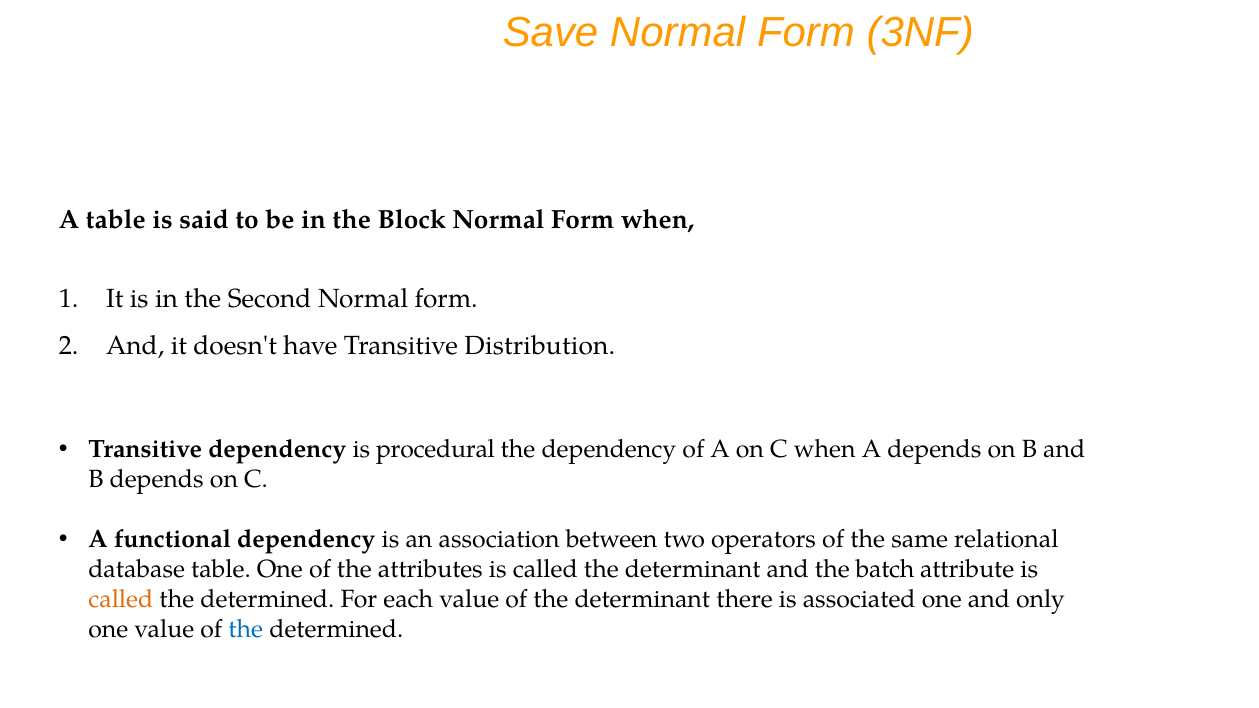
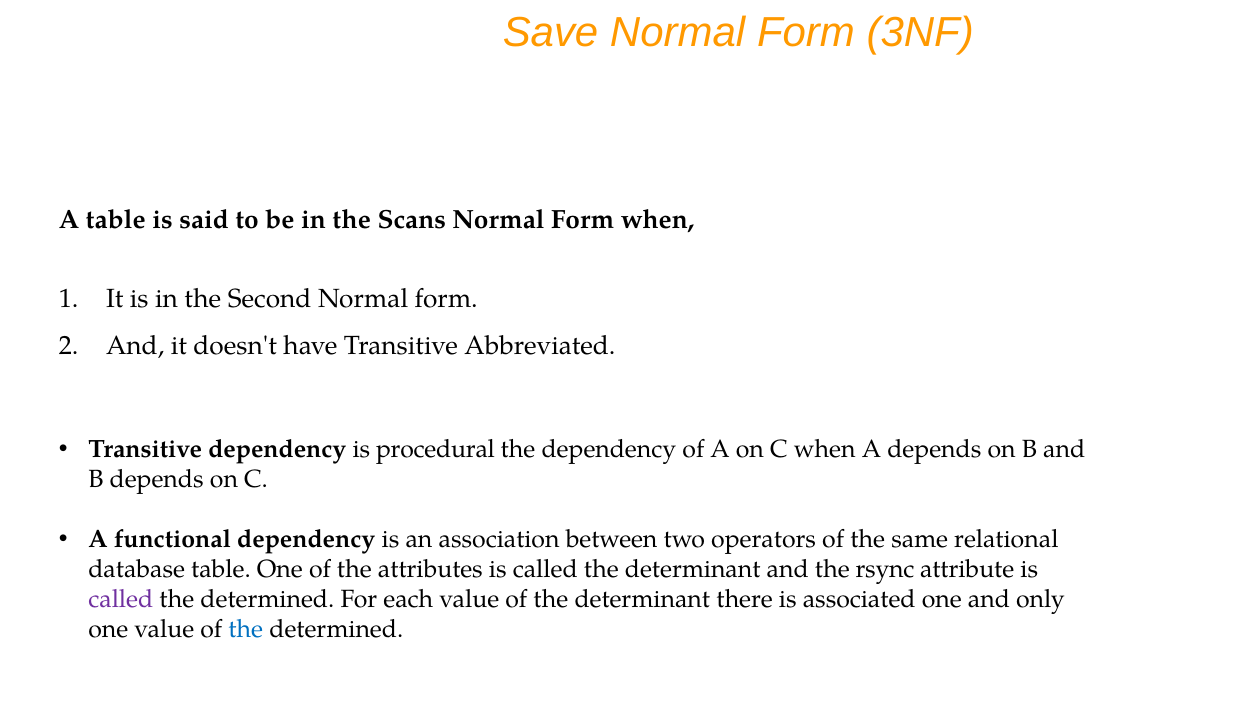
Block: Block -> Scans
Distribution: Distribution -> Abbreviated
batch: batch -> rsync
called at (121, 599) colour: orange -> purple
